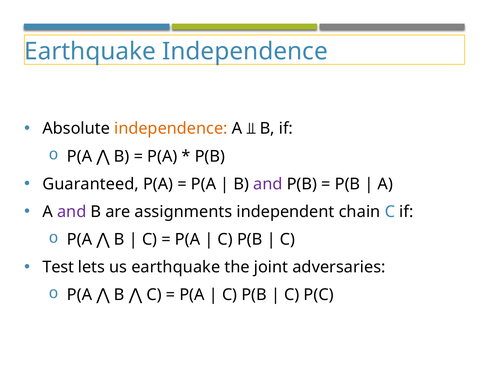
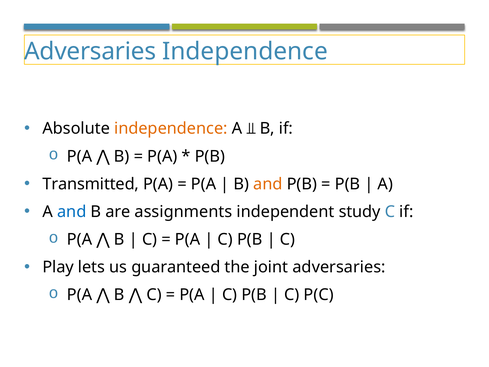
Earthquake at (90, 51): Earthquake -> Adversaries
Guaranteed: Guaranteed -> Transmitted
and at (268, 184) colour: purple -> orange
and at (72, 212) colour: purple -> blue
chain: chain -> study
Test: Test -> Play
us earthquake: earthquake -> guaranteed
